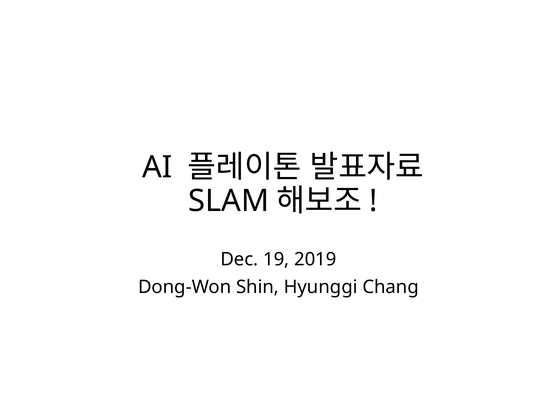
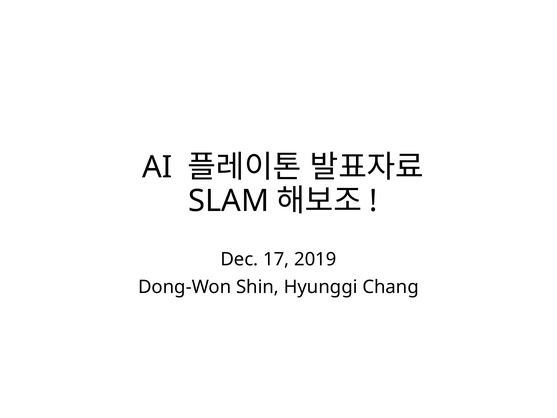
19: 19 -> 17
